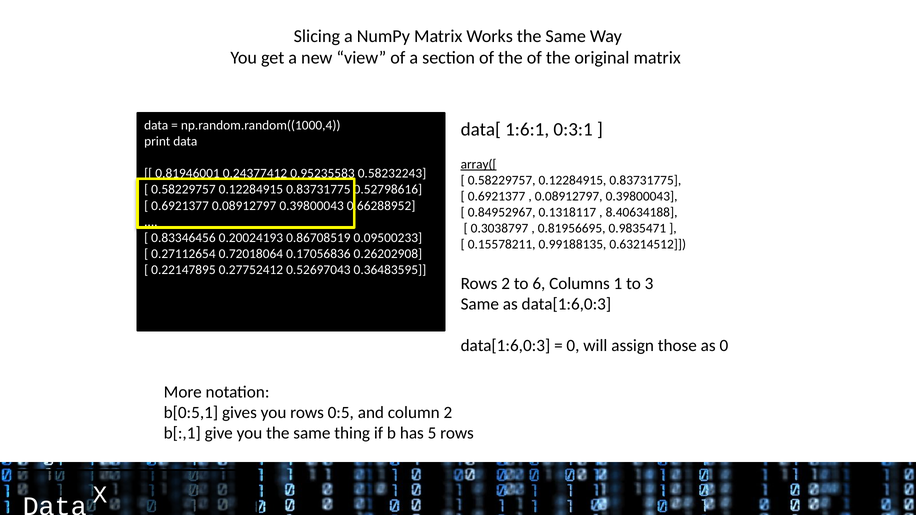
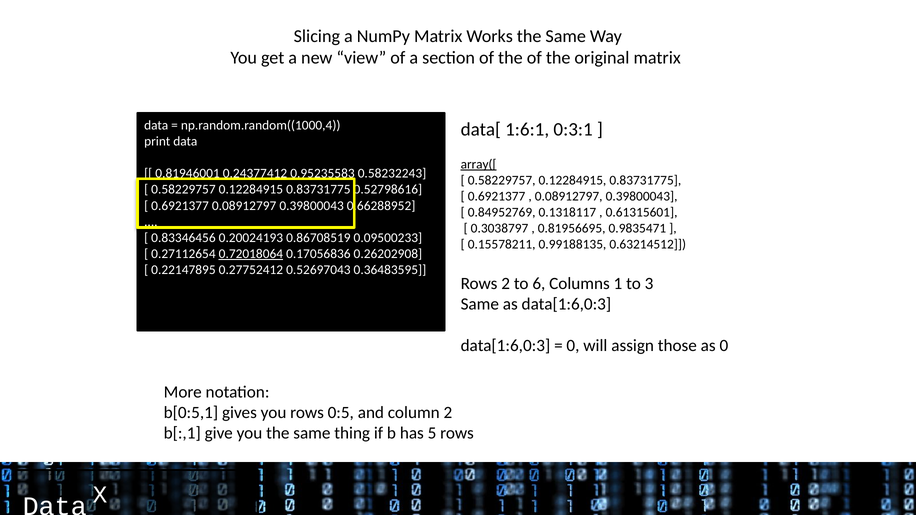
0.84952967: 0.84952967 -> 0.84952769
8.40634188: 8.40634188 -> 0.61315601
0.72018064 underline: none -> present
